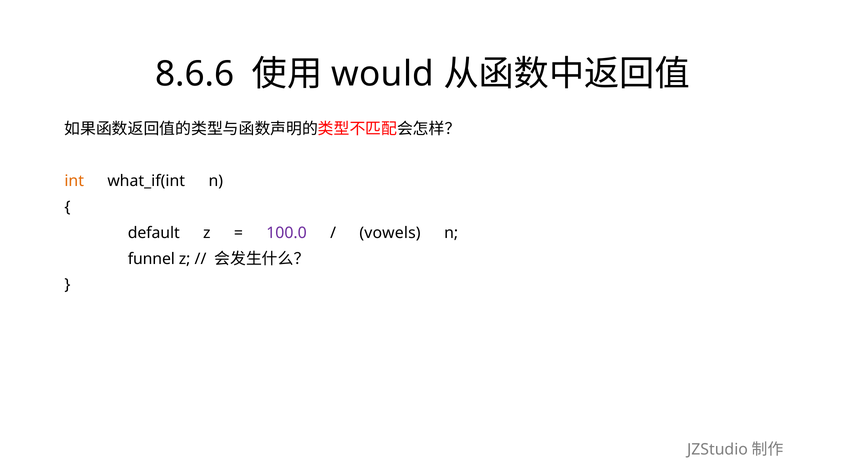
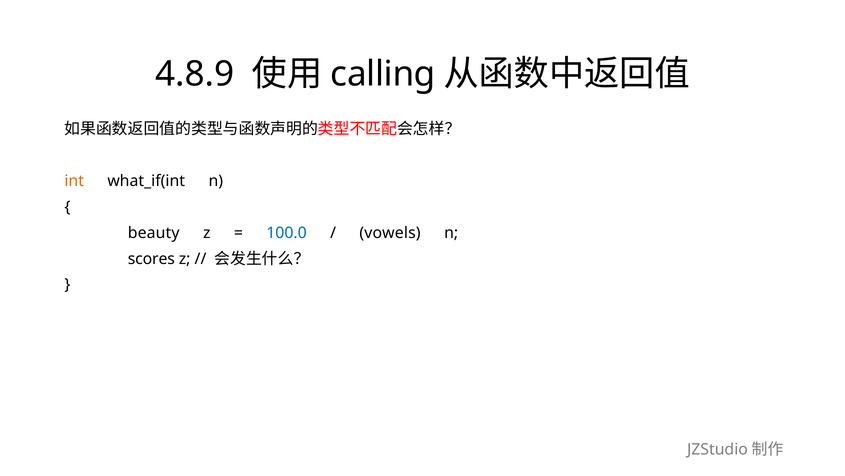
8.6.6: 8.6.6 -> 4.8.9
would: would -> calling
default: default -> beauty
100.0 colour: purple -> blue
funnel: funnel -> scores
